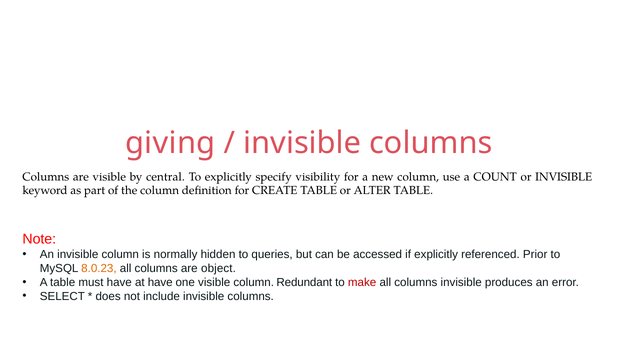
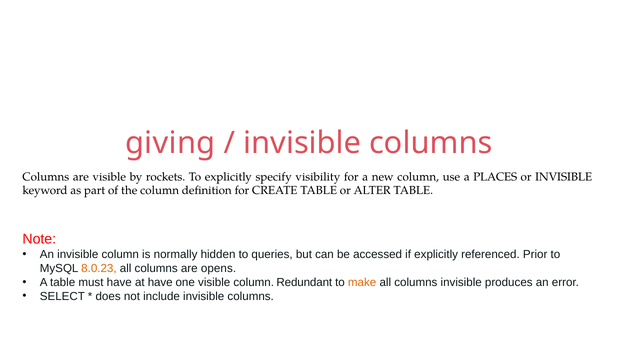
central: central -> rockets
COUNT: COUNT -> PLACES
object: object -> opens
make colour: red -> orange
